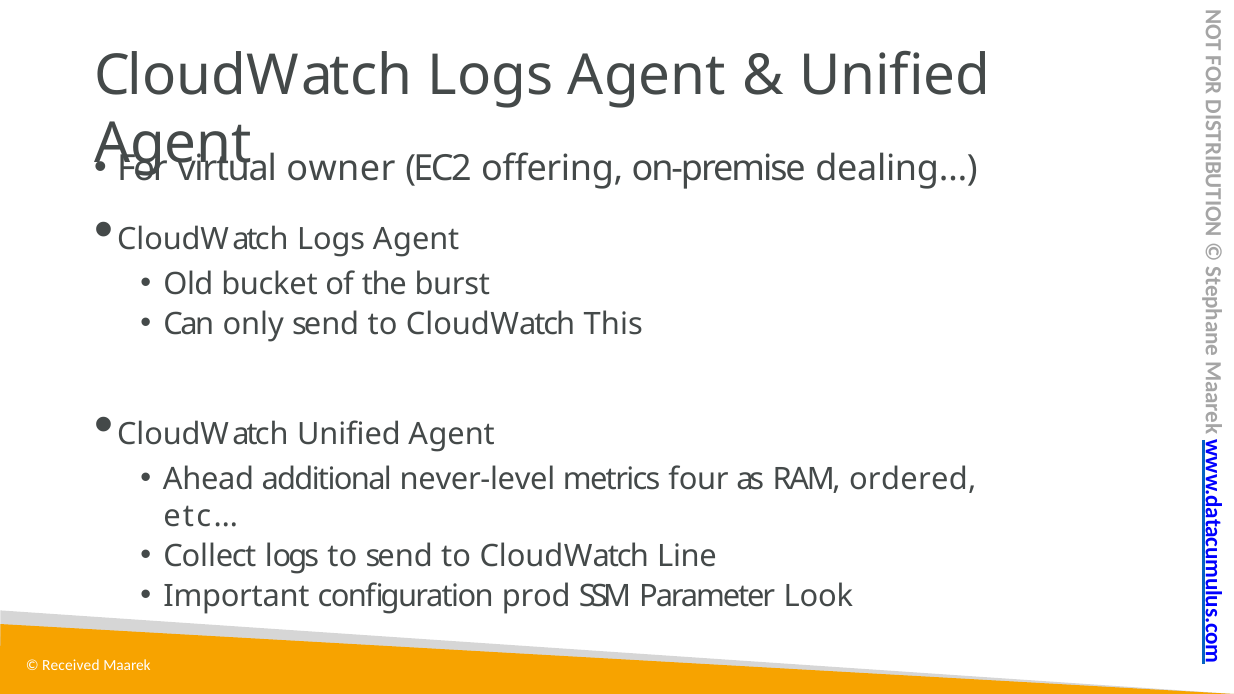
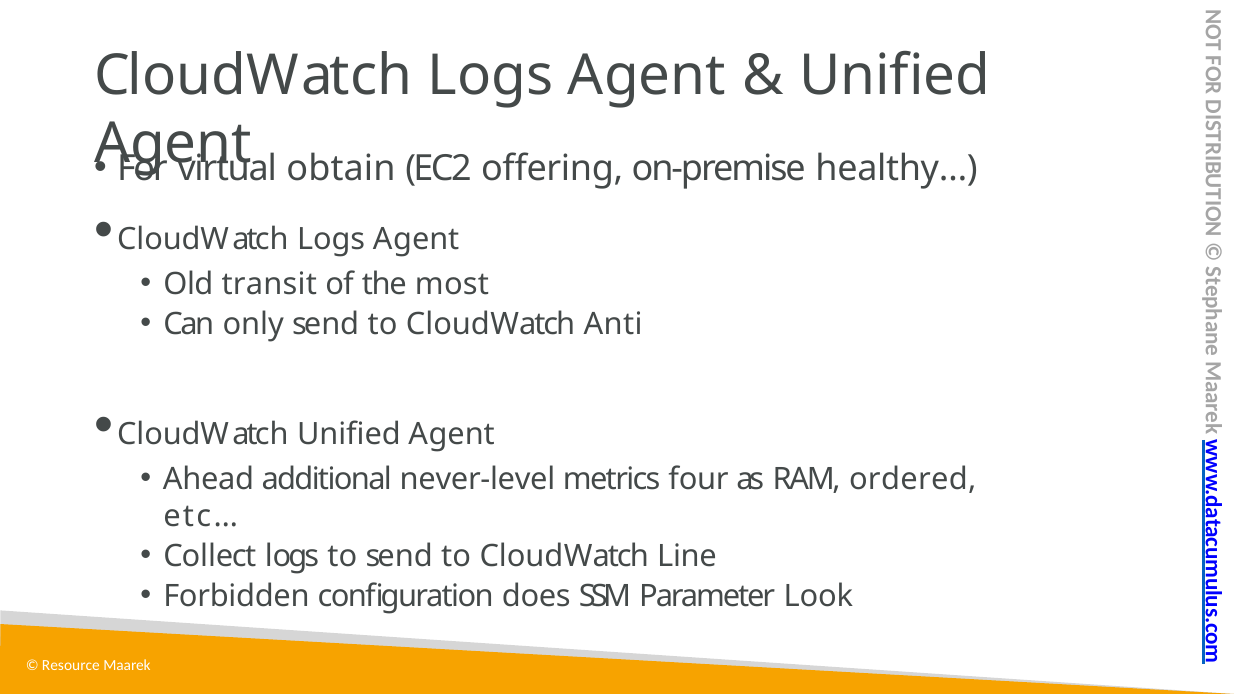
owner: owner -> obtain
dealing…: dealing… -> healthy…
bucket: bucket -> transit
burst: burst -> most
This: This -> Anti
Important: Important -> Forbidden
prod: prod -> does
Received: Received -> Resource
